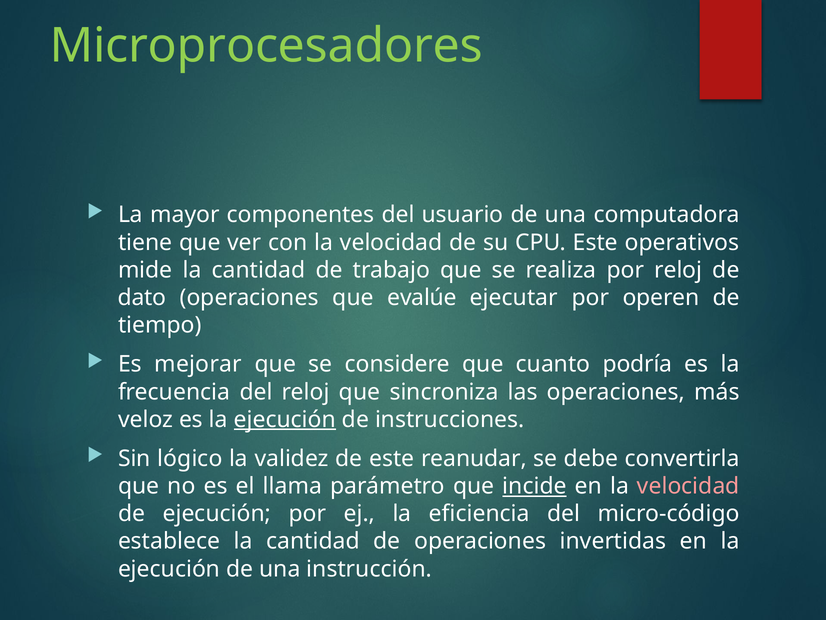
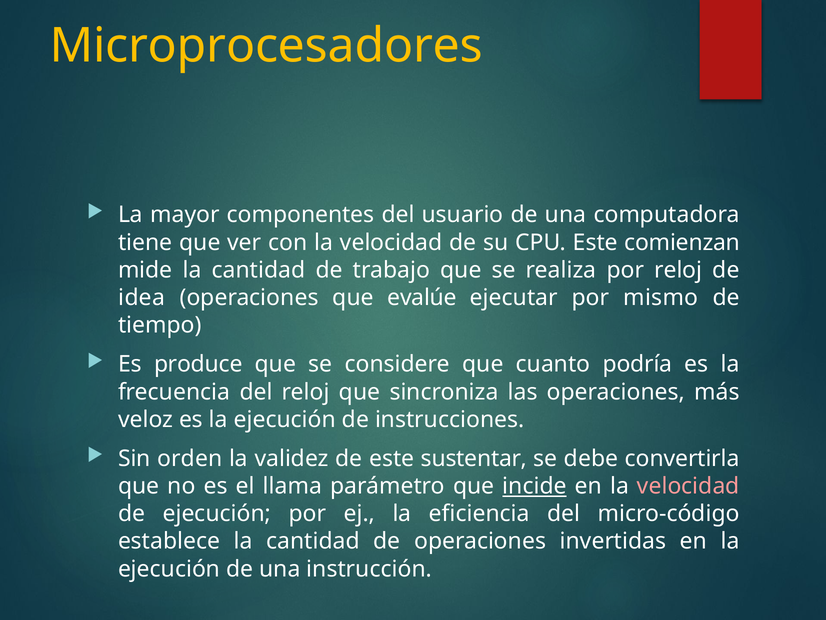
Microprocesadores colour: light green -> yellow
operativos: operativos -> comienzan
dato: dato -> idea
operen: operen -> mismo
mejorar: mejorar -> produce
ejecución at (285, 419) underline: present -> none
lógico: lógico -> orden
reanudar: reanudar -> sustentar
